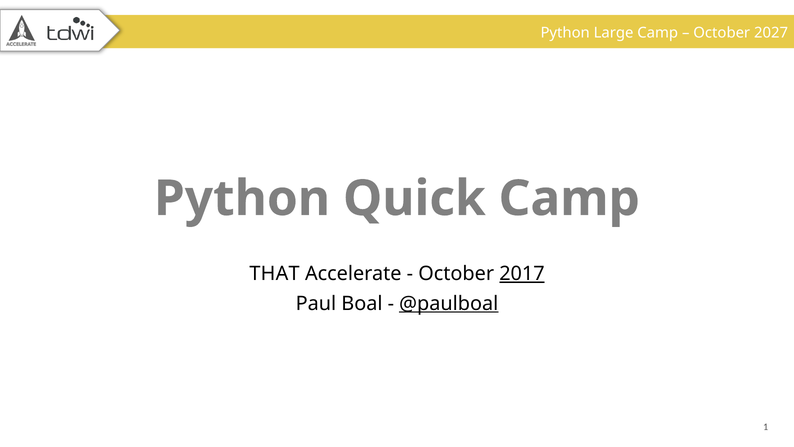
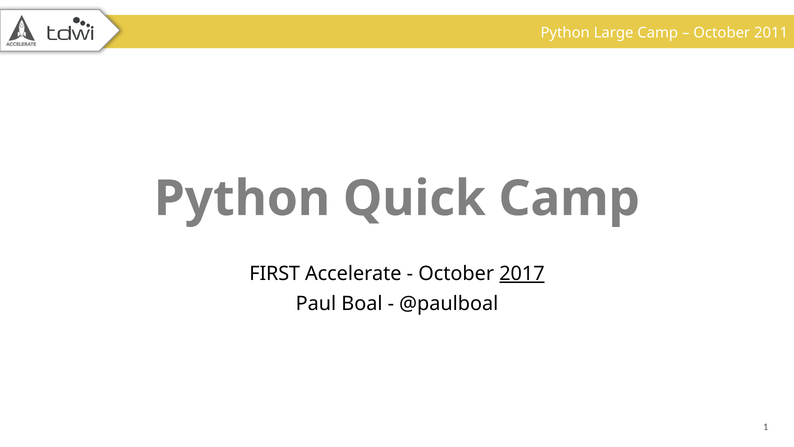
2027: 2027 -> 2011
THAT: THAT -> FIRST
@paulboal underline: present -> none
